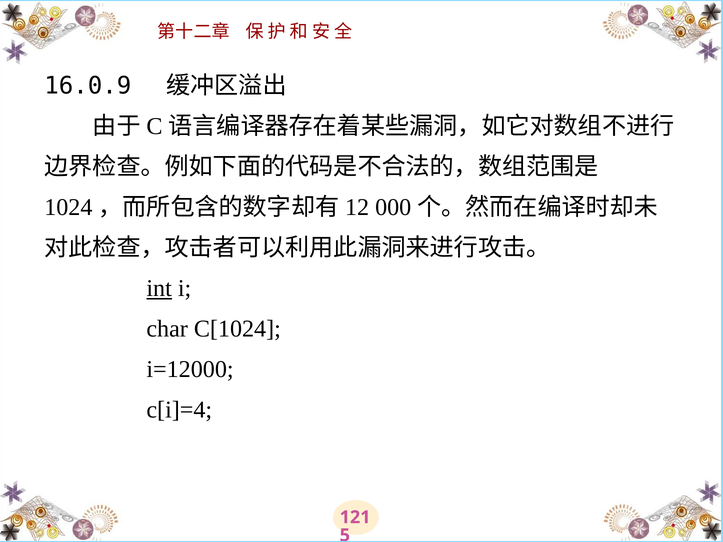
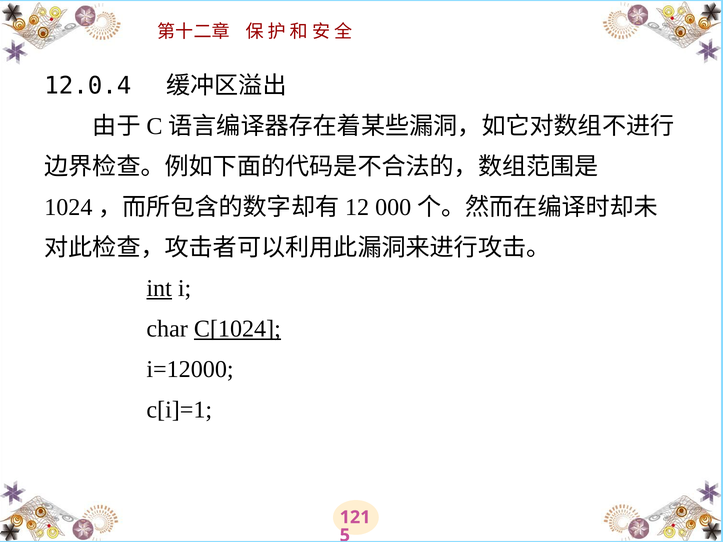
16.0.9: 16.0.9 -> 12.0.4
C[1024 underline: none -> present
c[i]=4: c[i]=4 -> c[i]=1
